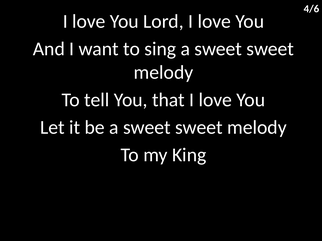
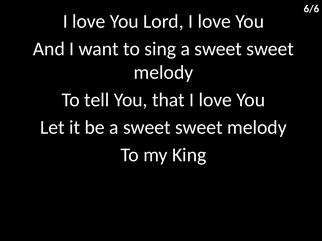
4/6: 4/6 -> 6/6
